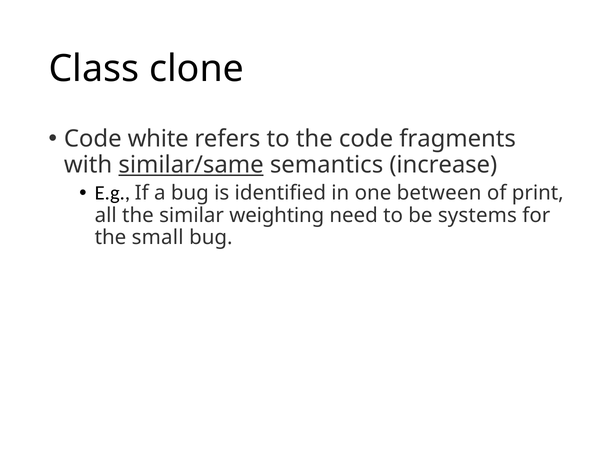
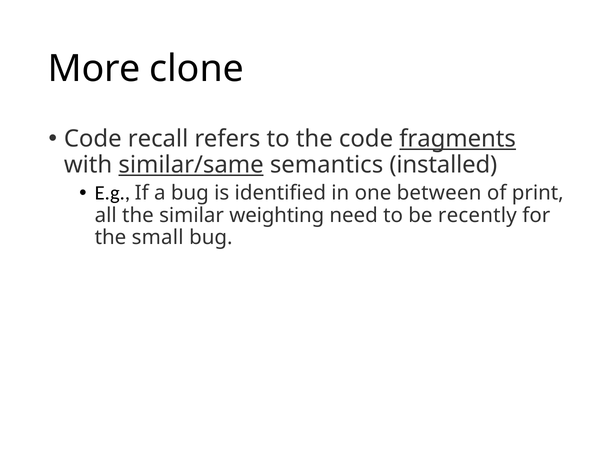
Class: Class -> More
white: white -> recall
fragments underline: none -> present
increase: increase -> installed
systems: systems -> recently
